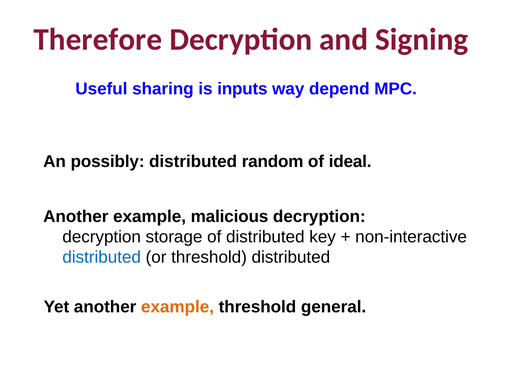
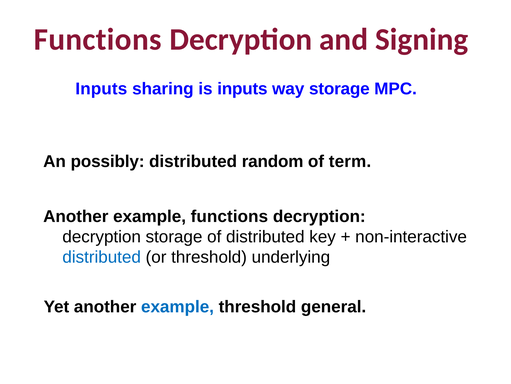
Therefore at (98, 39): Therefore -> Functions
Useful at (101, 89): Useful -> Inputs
way depend: depend -> storage
ideal: ideal -> term
example malicious: malicious -> functions
threshold distributed: distributed -> underlying
example at (177, 306) colour: orange -> blue
